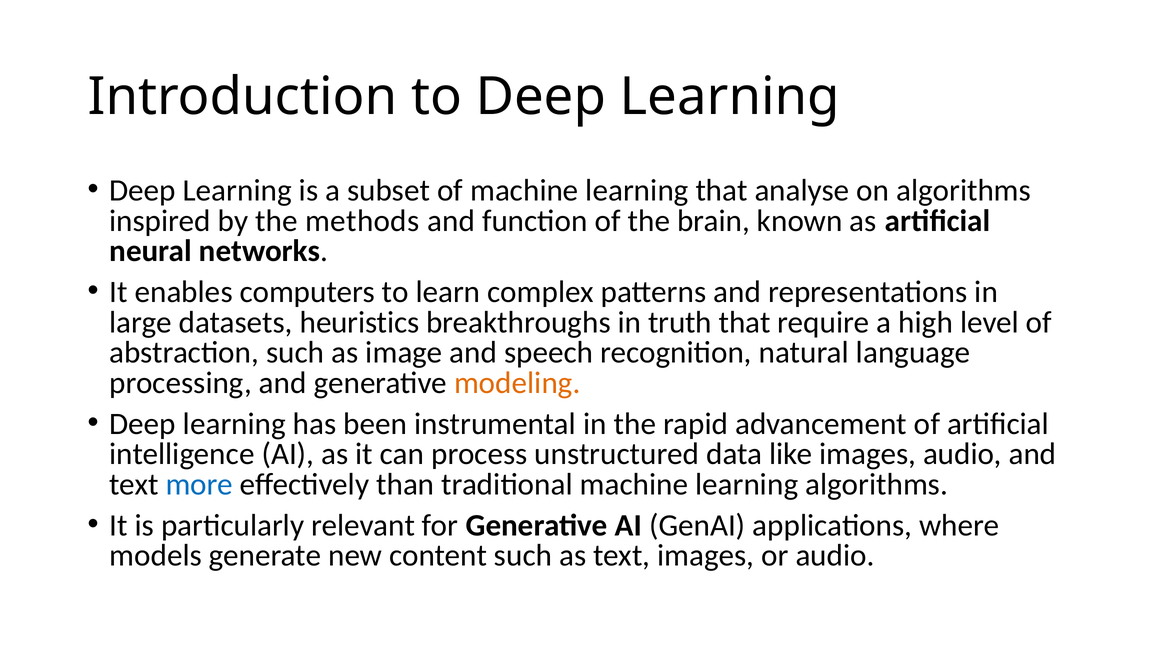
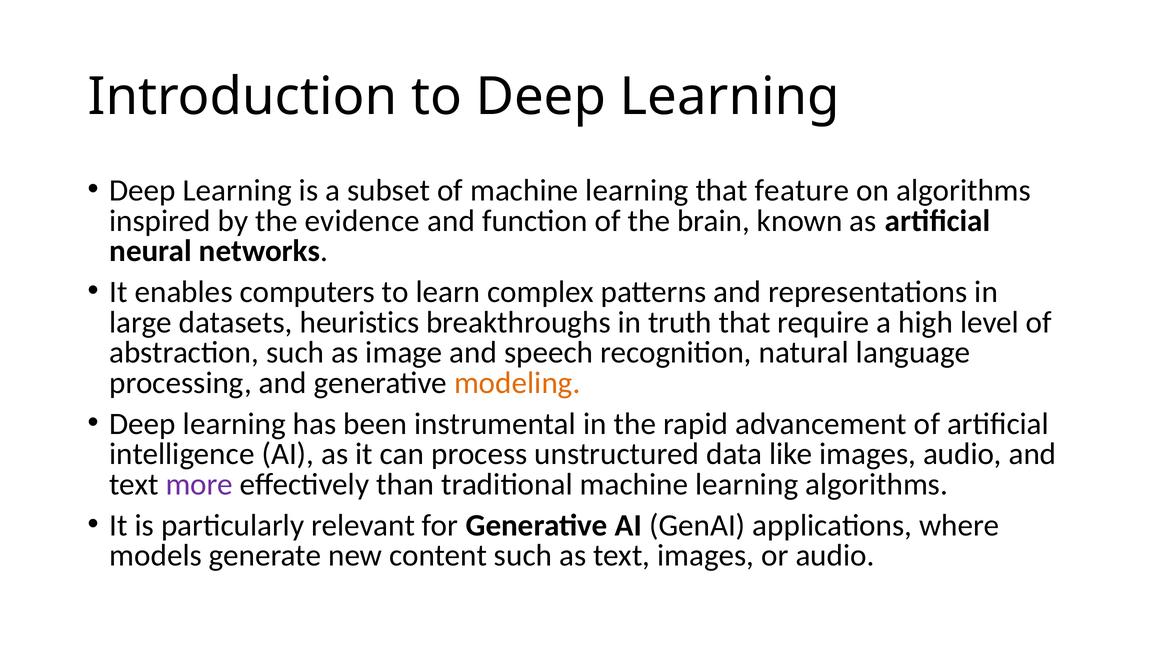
analyse: analyse -> feature
methods: methods -> evidence
more colour: blue -> purple
